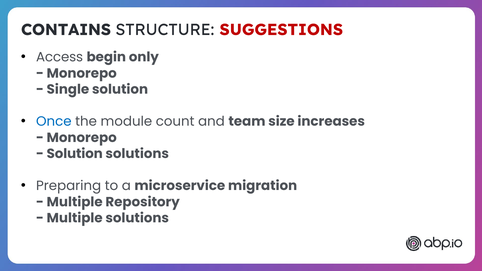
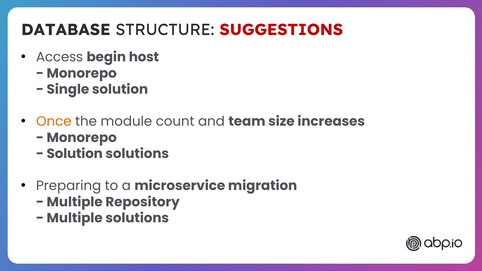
CONTAINS: CONTAINS -> DATABASE
only: only -> host
Once colour: blue -> orange
